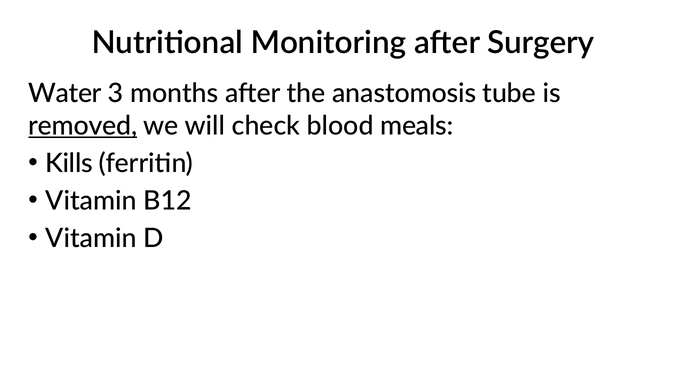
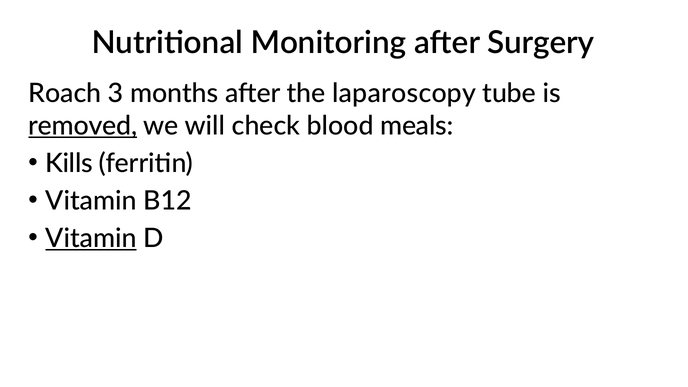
Water: Water -> Roach
anastomosis: anastomosis -> laparoscopy
Vitamin at (91, 238) underline: none -> present
